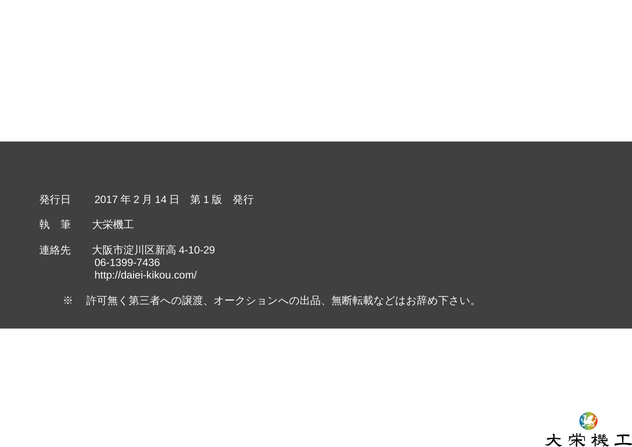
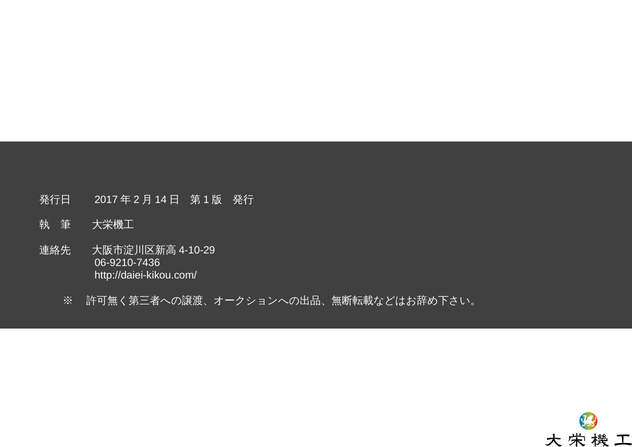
06-1399-7436: 06-1399-7436 -> 06-9210-7436
